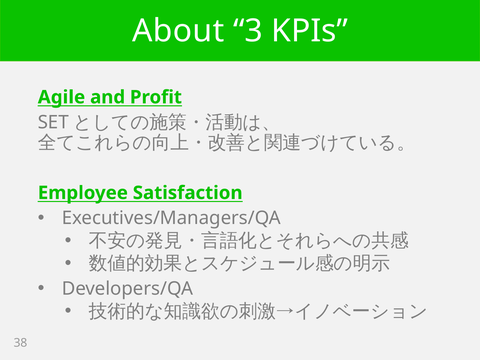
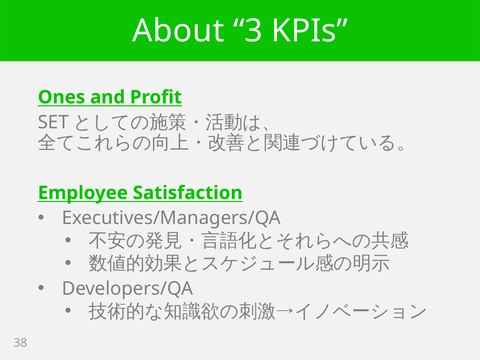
Agile: Agile -> Ones
